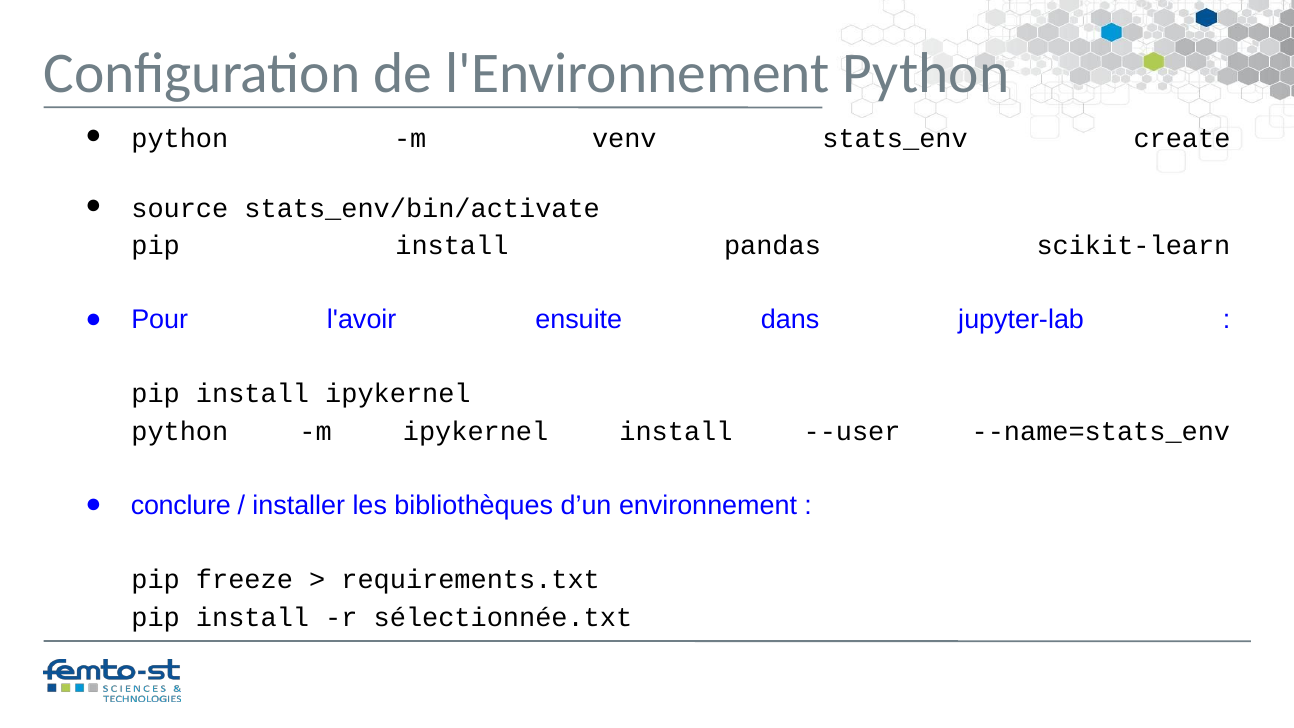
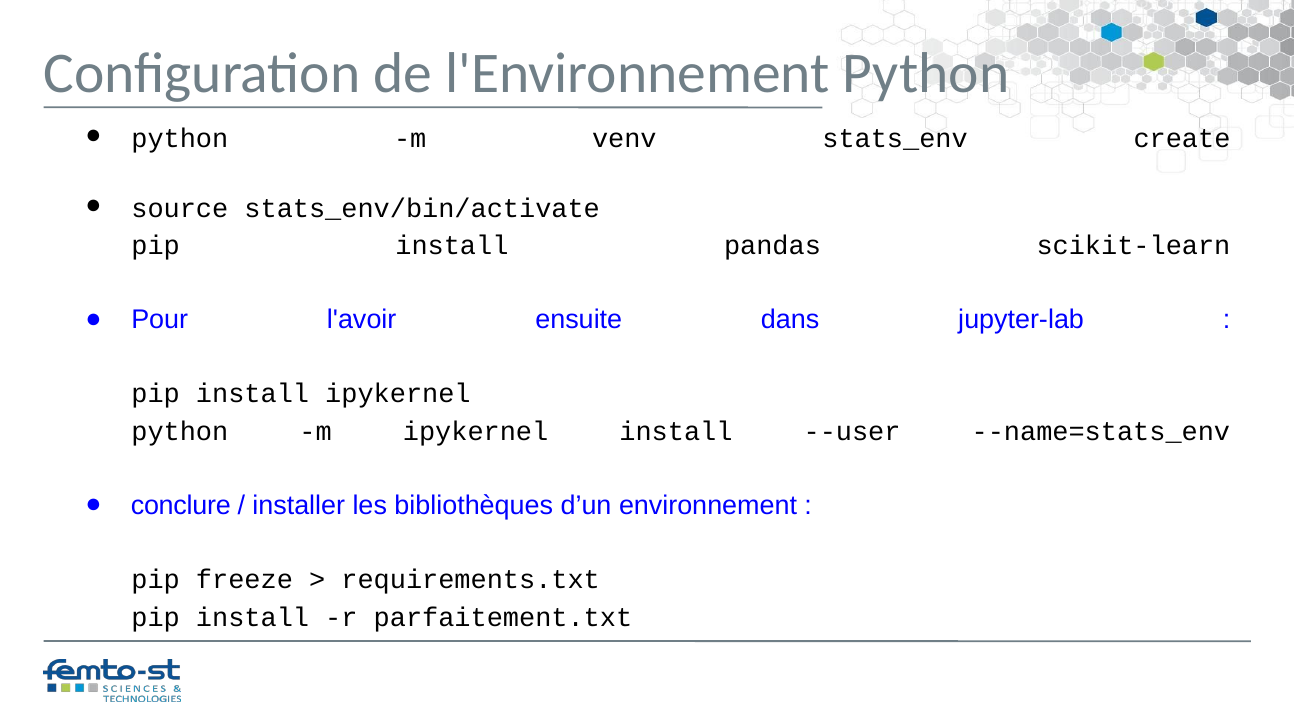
sélectionnée.txt: sélectionnée.txt -> parfaitement.txt
